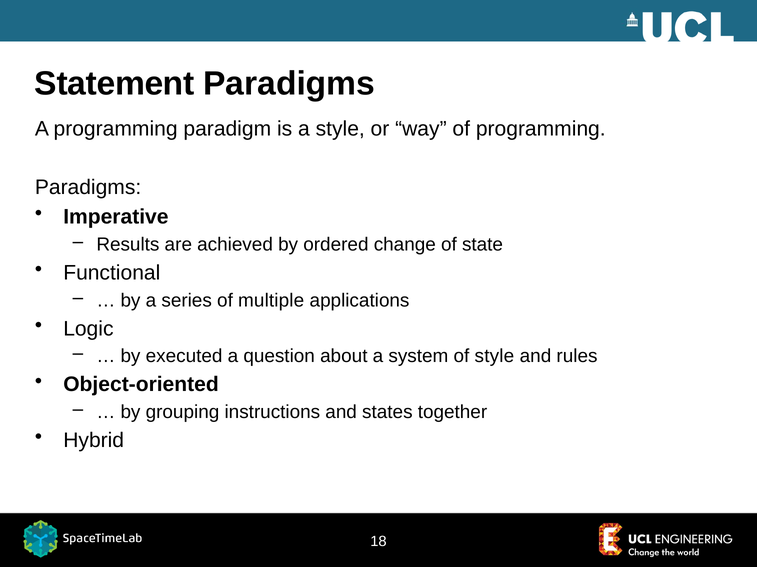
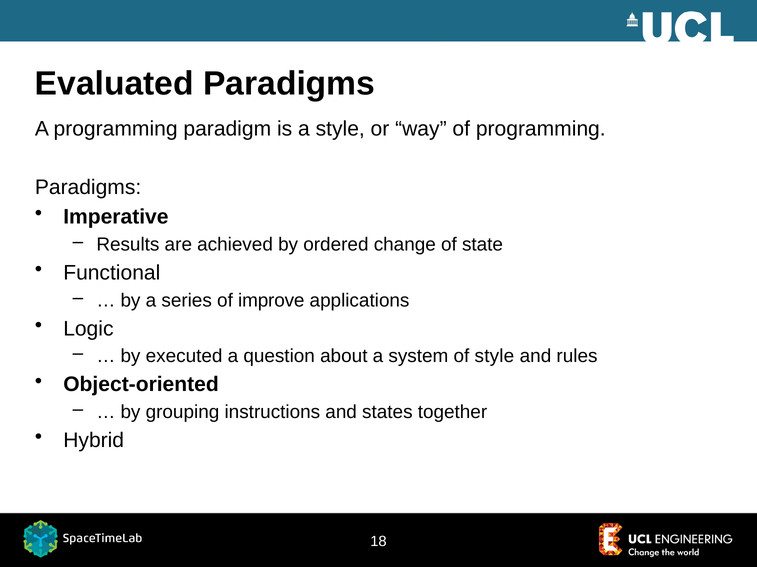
Statement: Statement -> Evaluated
multiple: multiple -> improve
